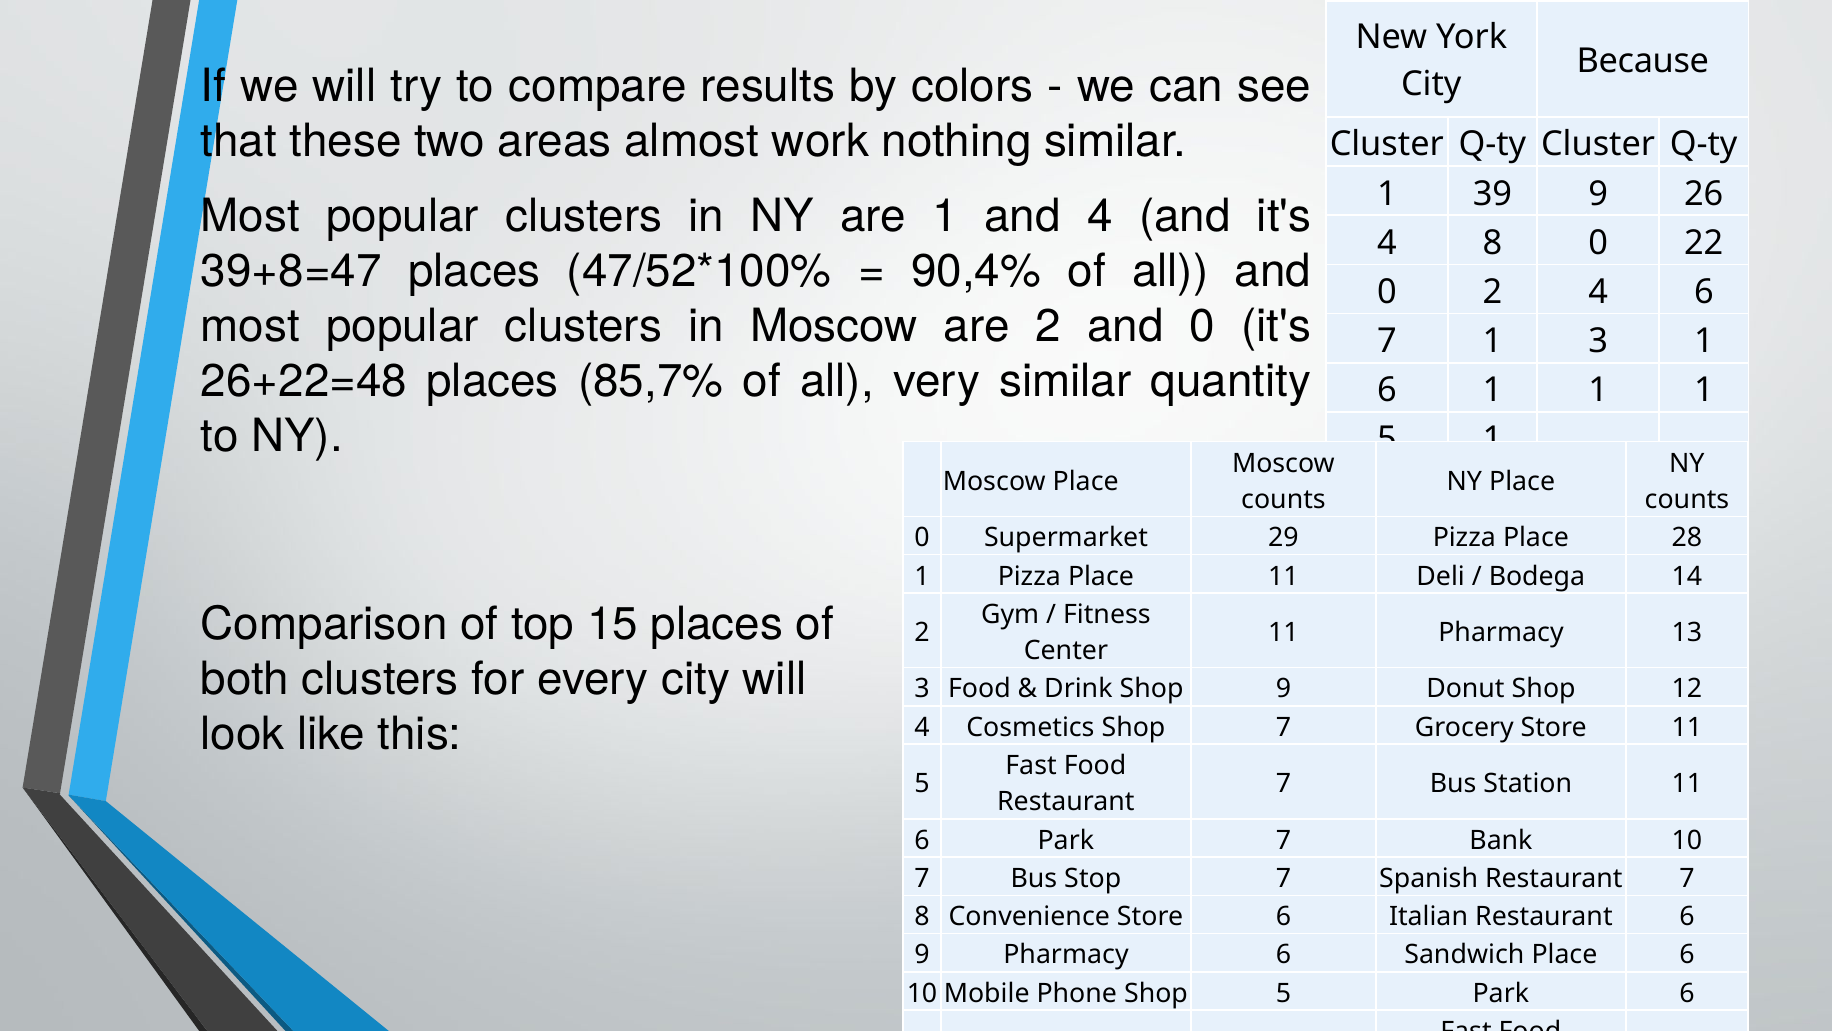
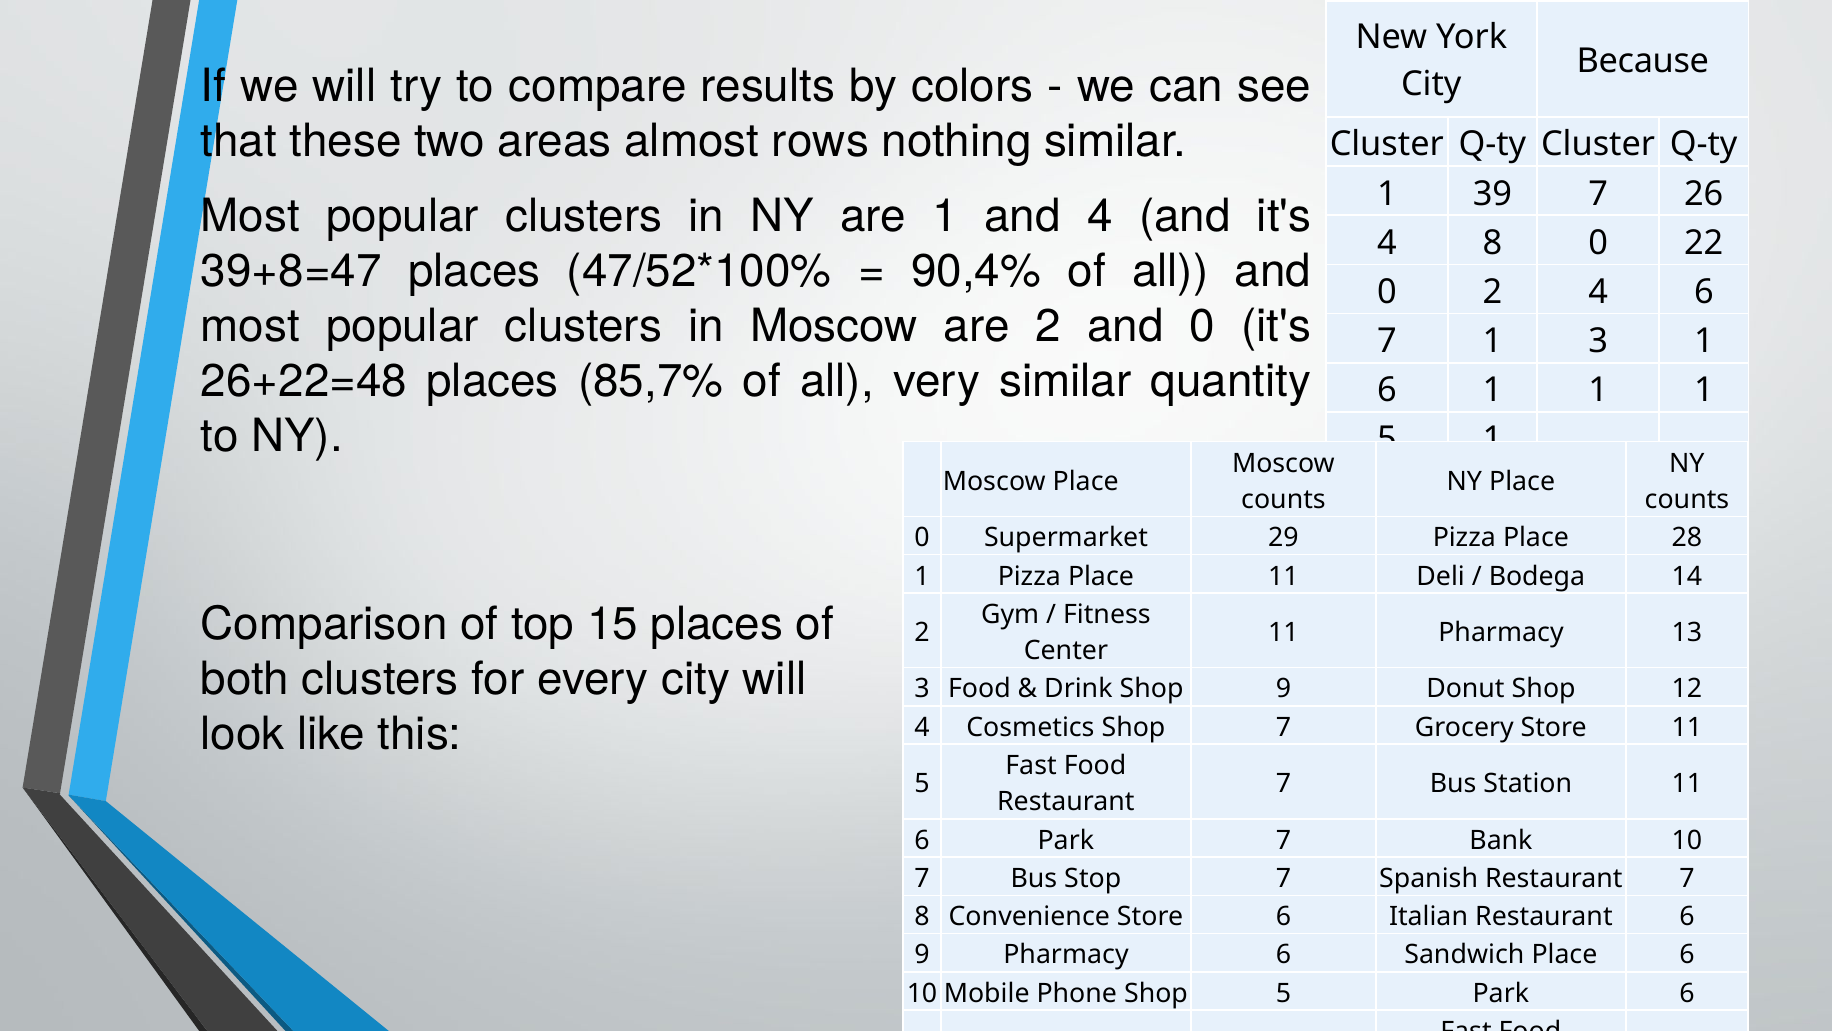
work: work -> rows
39 9: 9 -> 7
